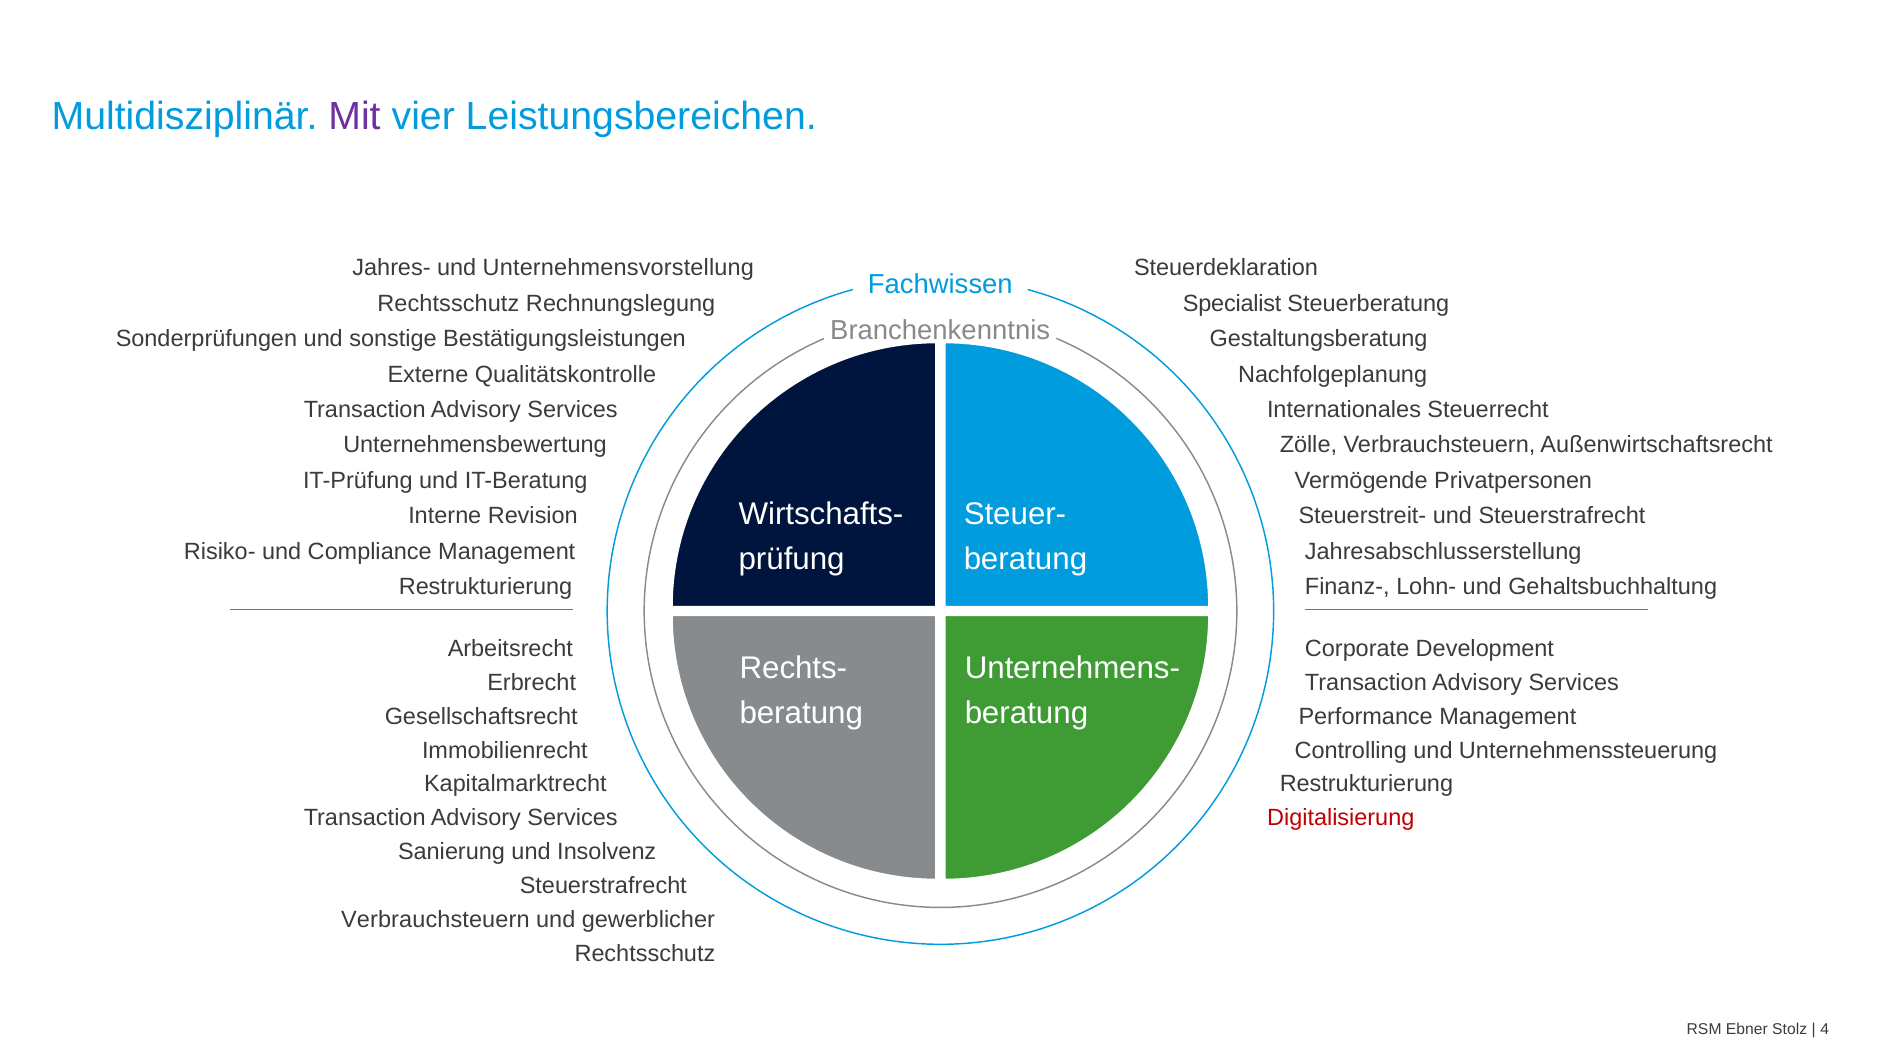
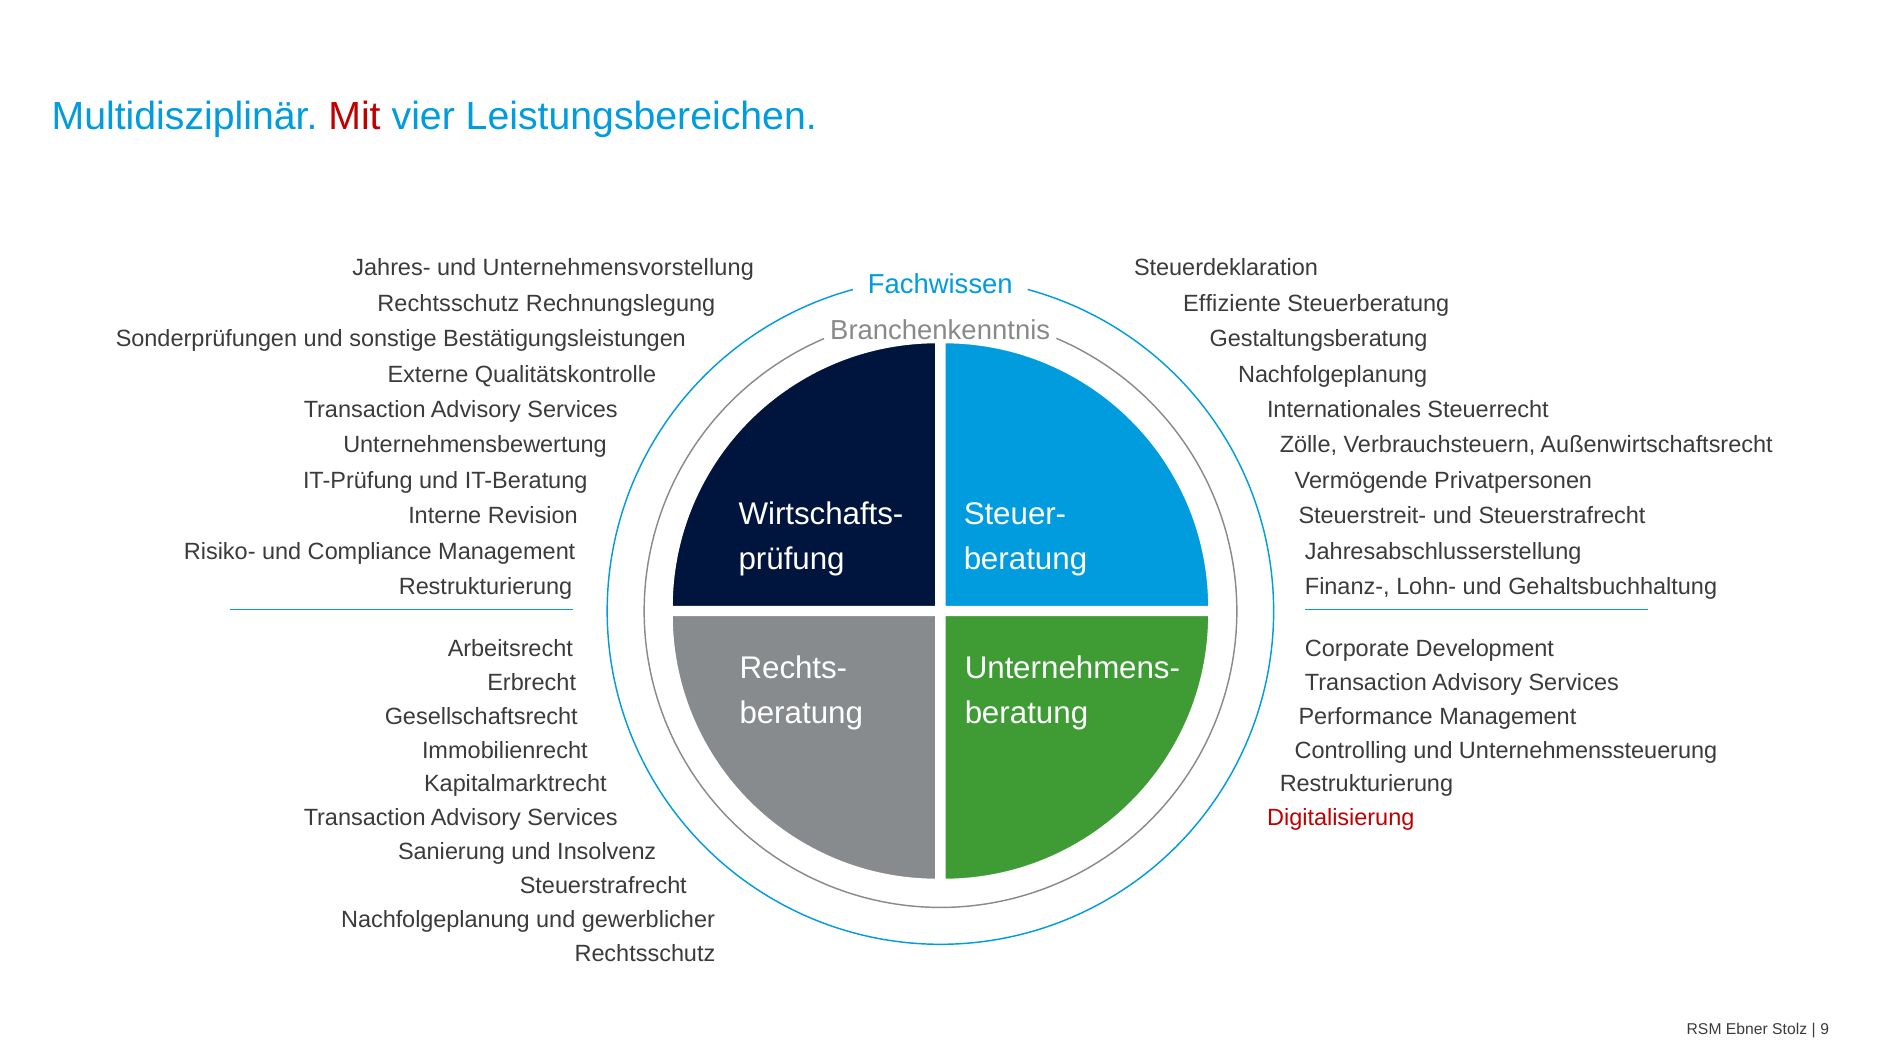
Mit colour: purple -> red
Specialist: Specialist -> Effiziente
Verbrauchsteuern at (435, 920): Verbrauchsteuern -> Nachfolgeplanung
4: 4 -> 9
